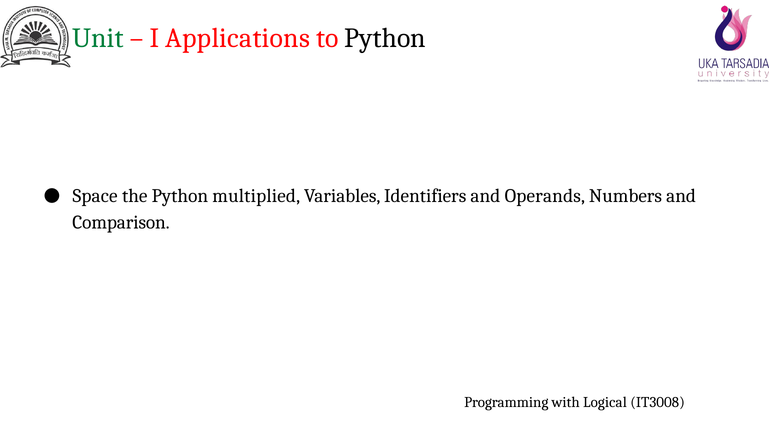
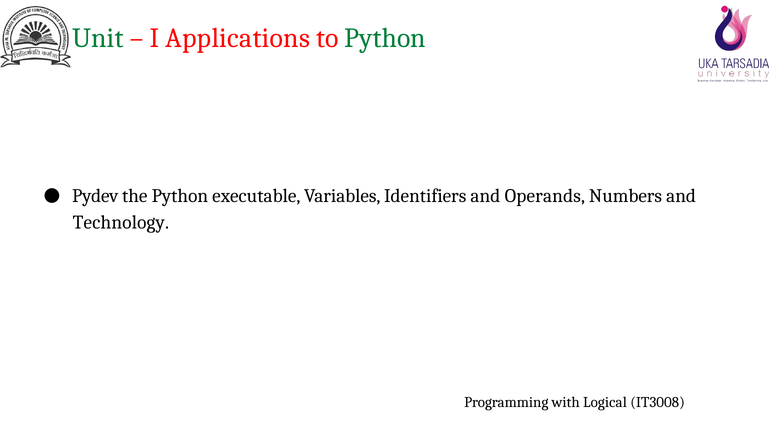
Python at (385, 38) colour: black -> green
Space: Space -> Pydev
multiplied: multiplied -> executable
Comparison: Comparison -> Technology
